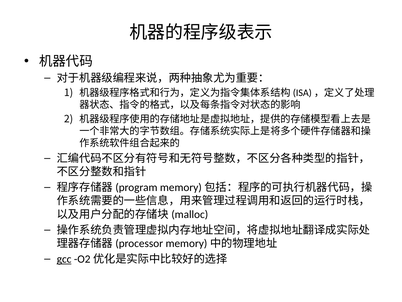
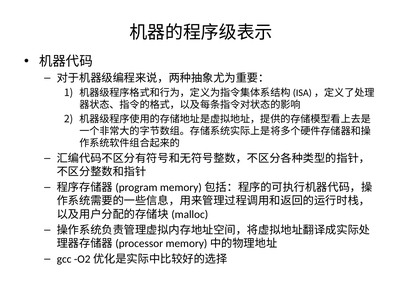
gcc underline: present -> none
